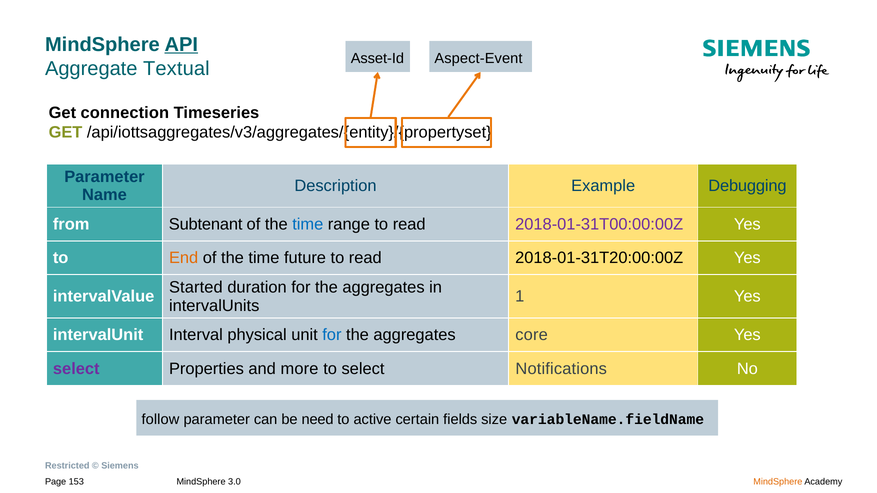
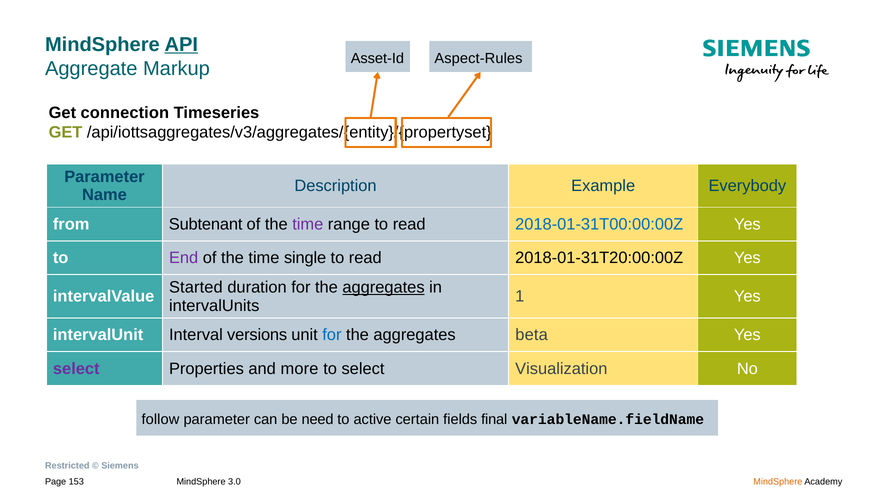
Aspect-Event: Aspect-Event -> Aspect-Rules
Textual: Textual -> Markup
Debugging: Debugging -> Everybody
time at (308, 225) colour: blue -> purple
2018-01-31T00:00:00Z colour: purple -> blue
End colour: orange -> purple
future: future -> single
aggregates at (384, 288) underline: none -> present
physical: physical -> versions
core: core -> beta
Notifications: Notifications -> Visualization
size: size -> final
